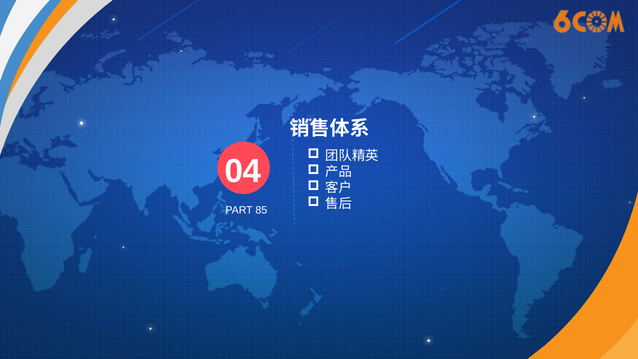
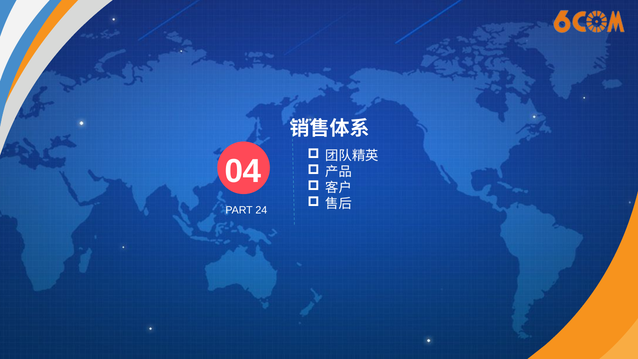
85: 85 -> 24
